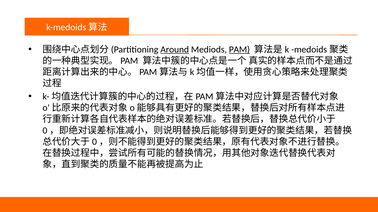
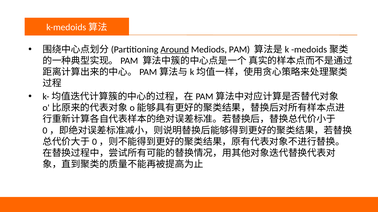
PAM underline: present -> none
